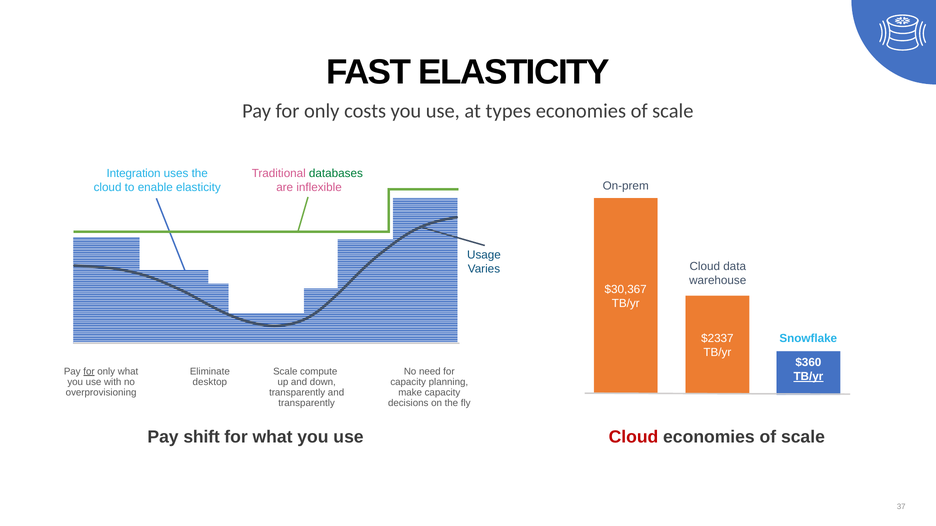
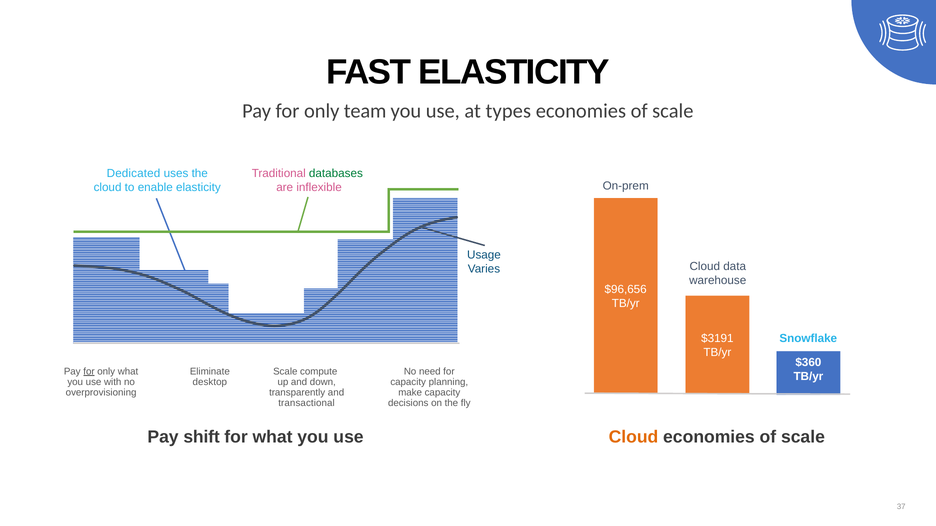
costs: costs -> team
Integration: Integration -> Dedicated
$30,367: $30,367 -> $96,656
$2337: $2337 -> $3191
TB/yr at (808, 377) underline: present -> none
transparently at (307, 403): transparently -> transactional
Cloud at (633, 437) colour: red -> orange
